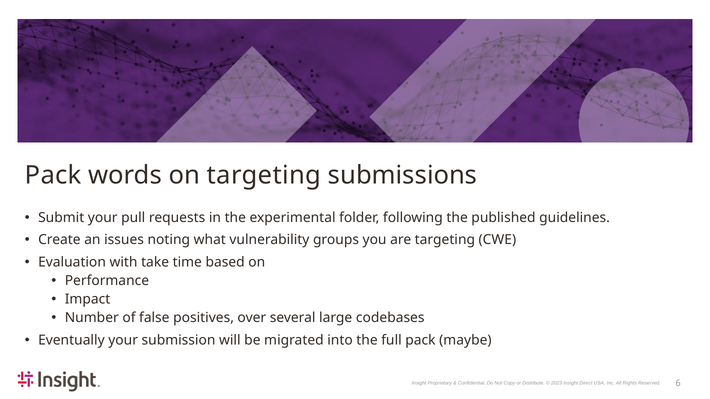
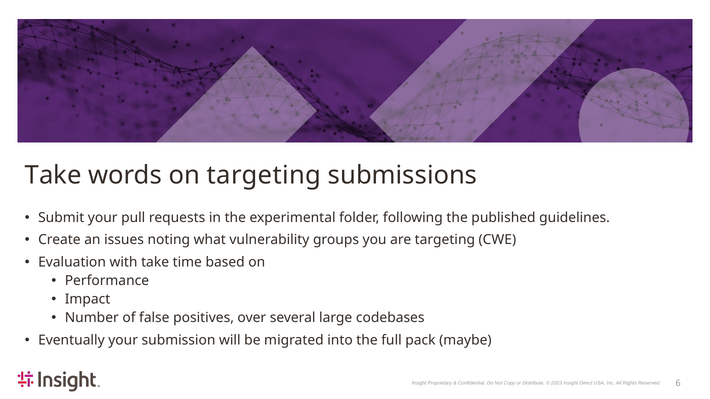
Pack at (53, 175): Pack -> Take
